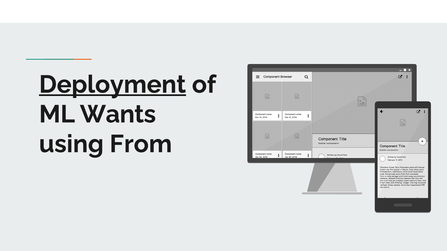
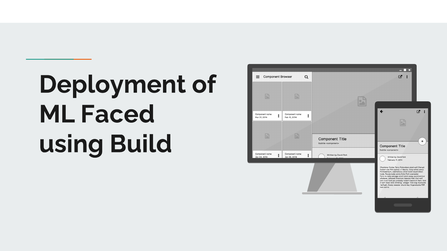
Deployment underline: present -> none
Wants: Wants -> Faced
From: From -> Build
